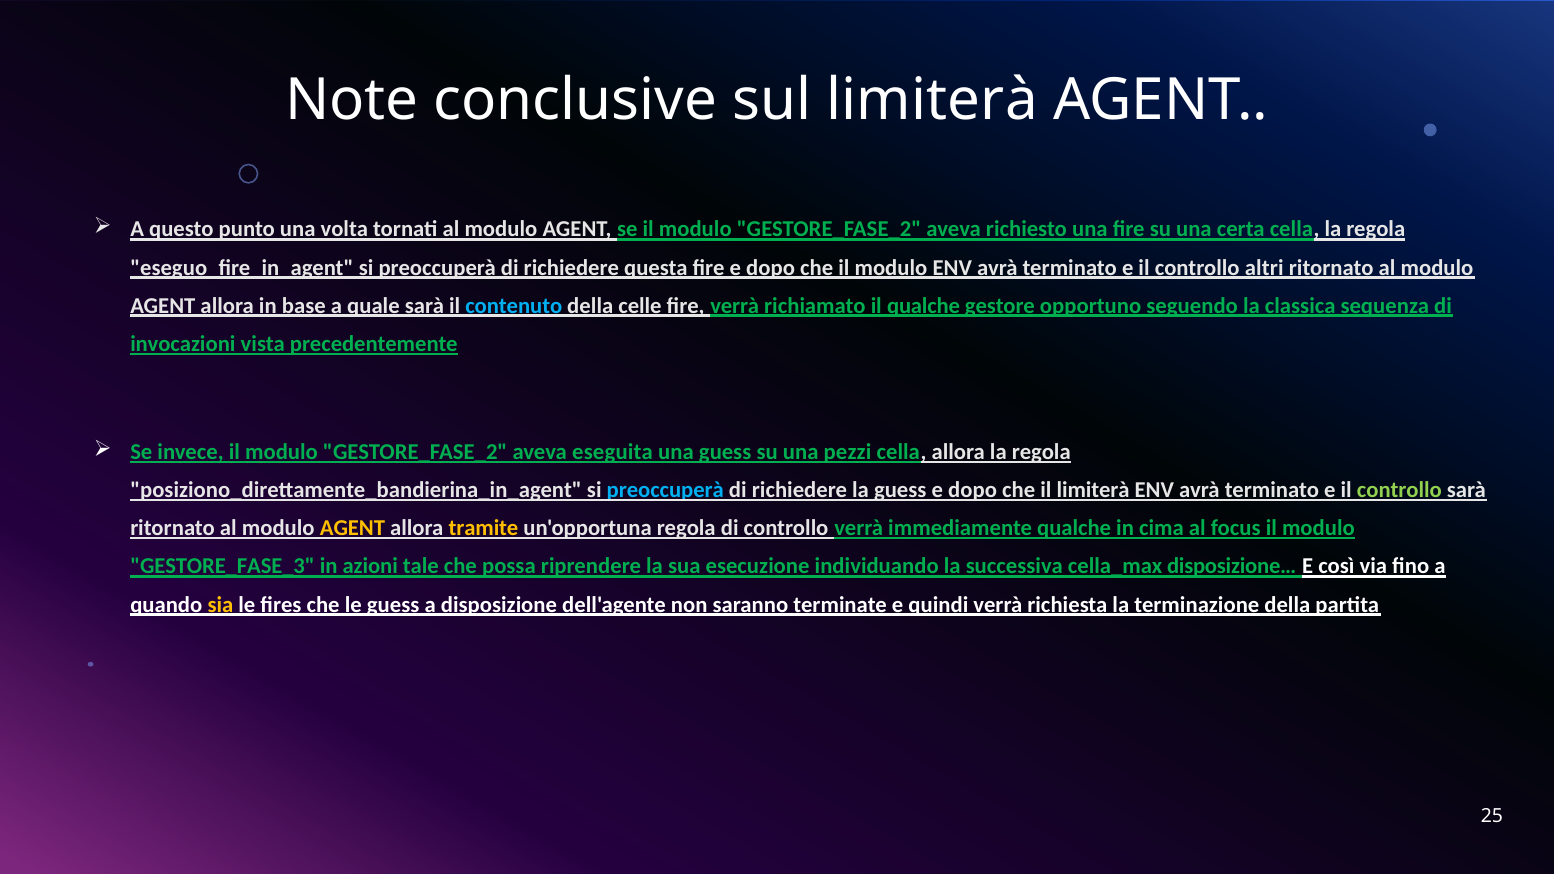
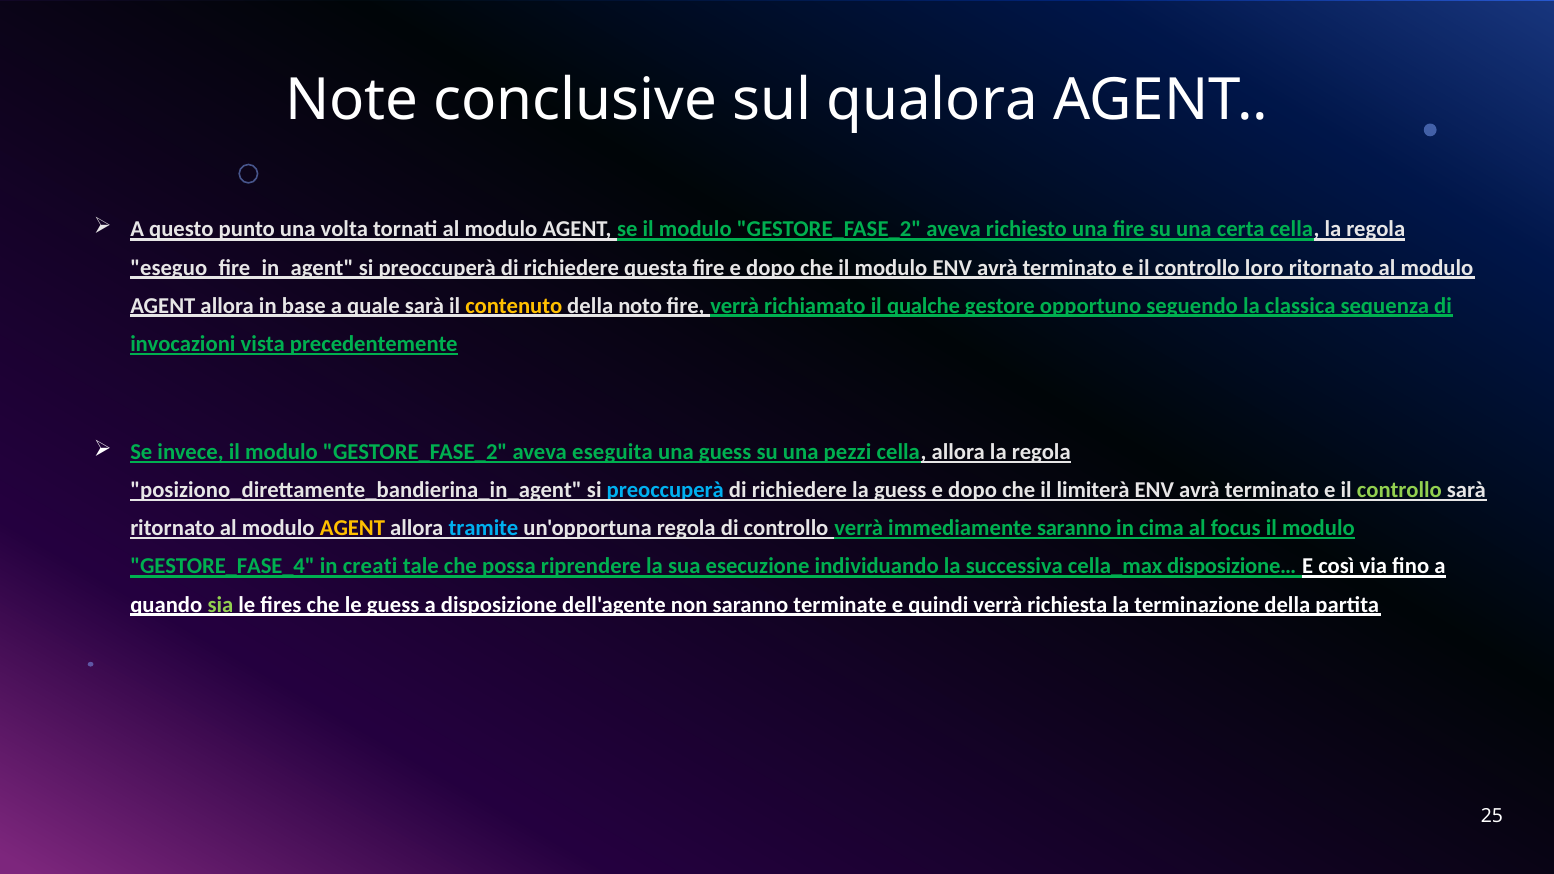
sul limiterà: limiterà -> qualora
altri: altri -> loro
contenuto colour: light blue -> yellow
celle: celle -> noto
tramite colour: yellow -> light blue
immediamente qualche: qualche -> saranno
GESTORE_FASE_3: GESTORE_FASE_3 -> GESTORE_FASE_4
azioni: azioni -> creati
sia colour: yellow -> light green
